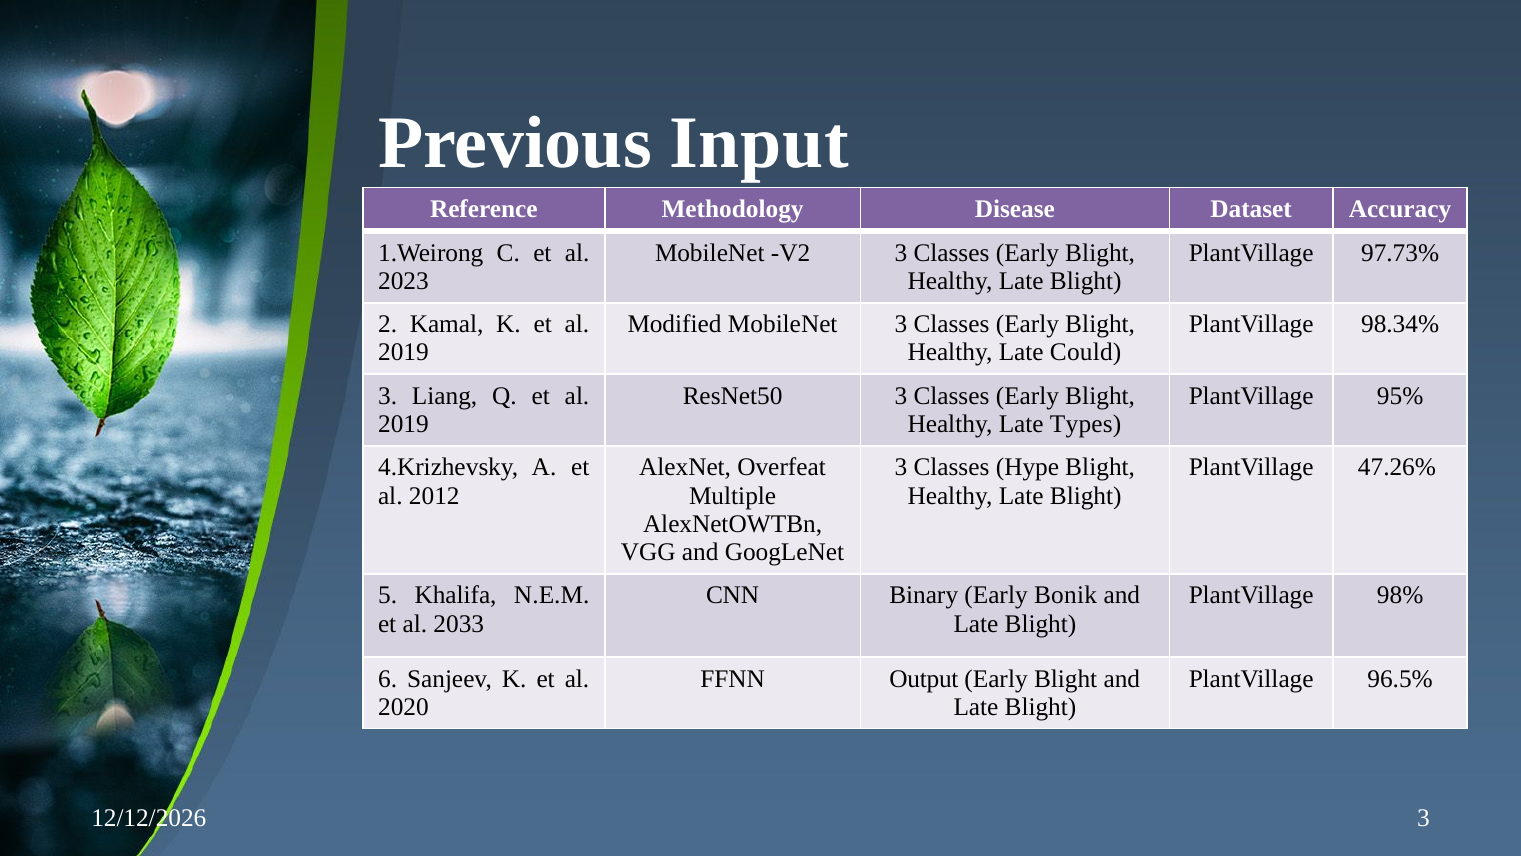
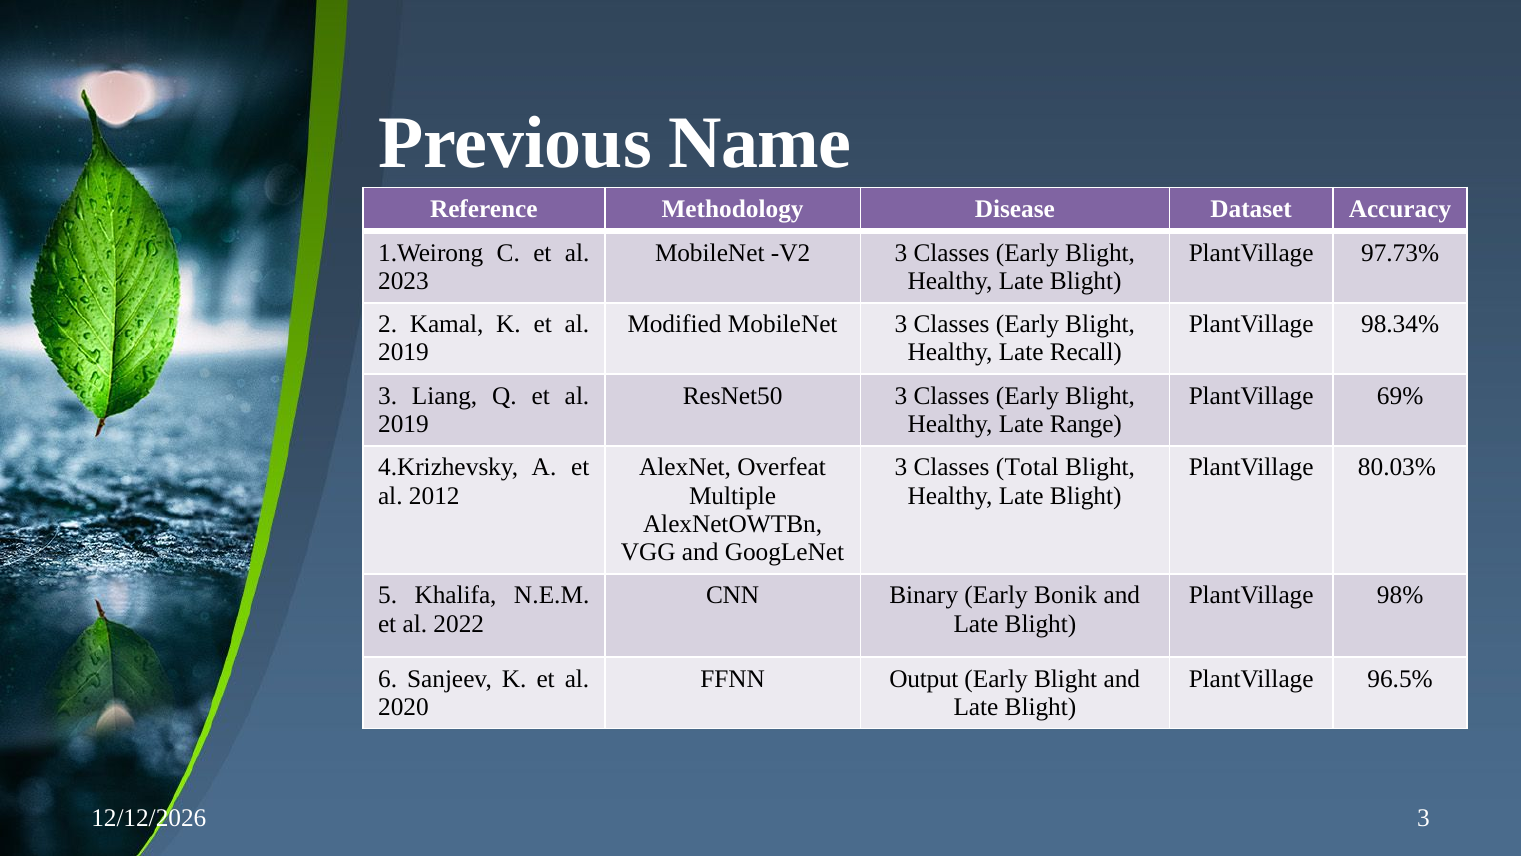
Input: Input -> Name
Could: Could -> Recall
95%: 95% -> 69%
Types: Types -> Range
Hype: Hype -> Total
47.26%: 47.26% -> 80.03%
2033: 2033 -> 2022
